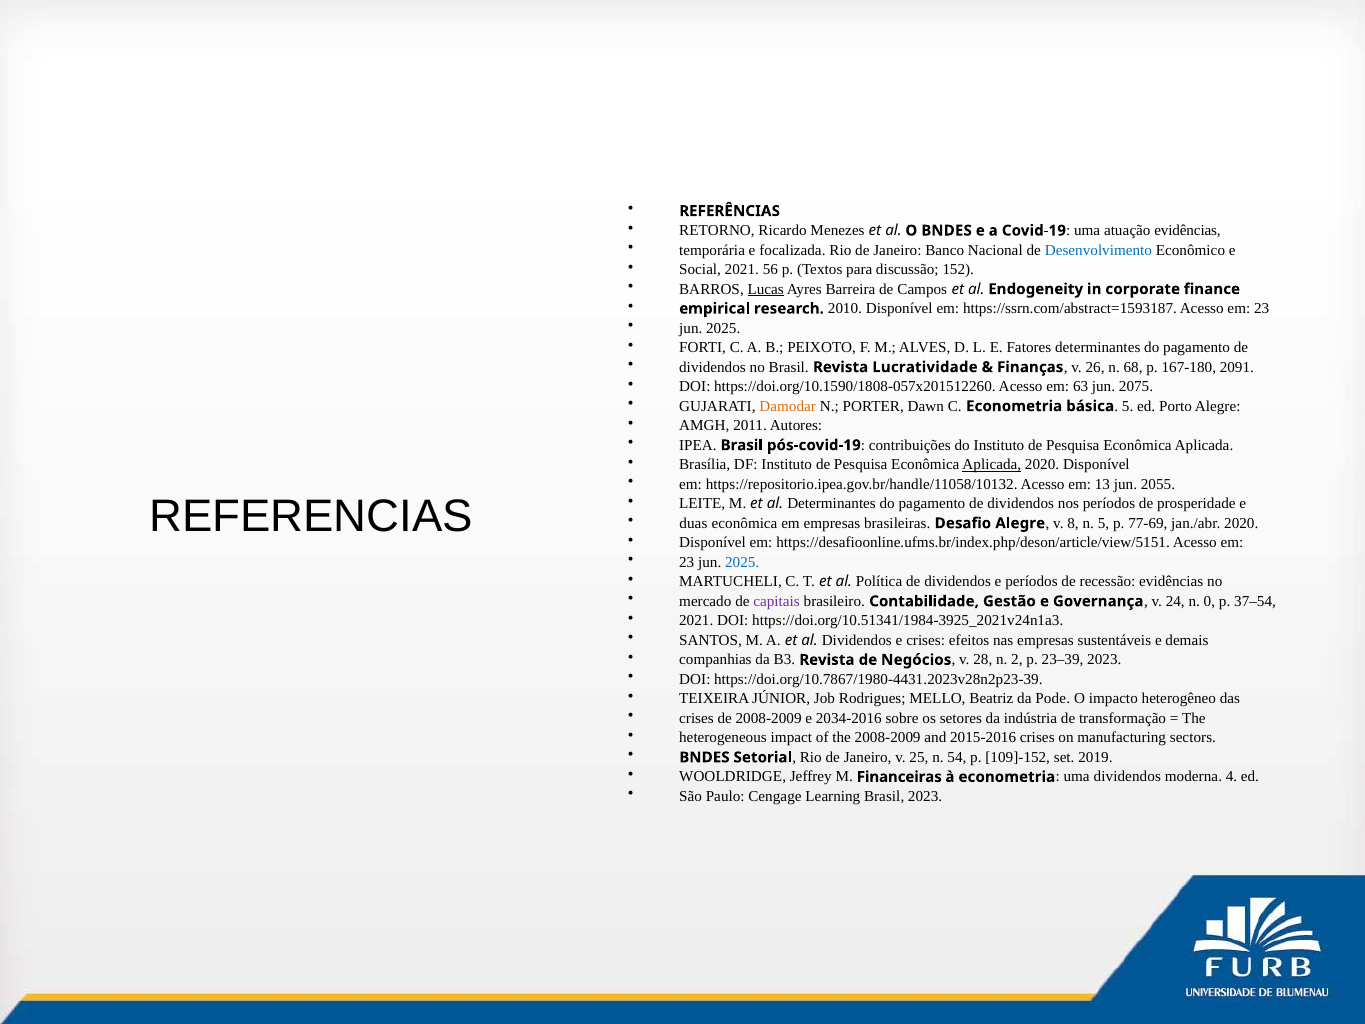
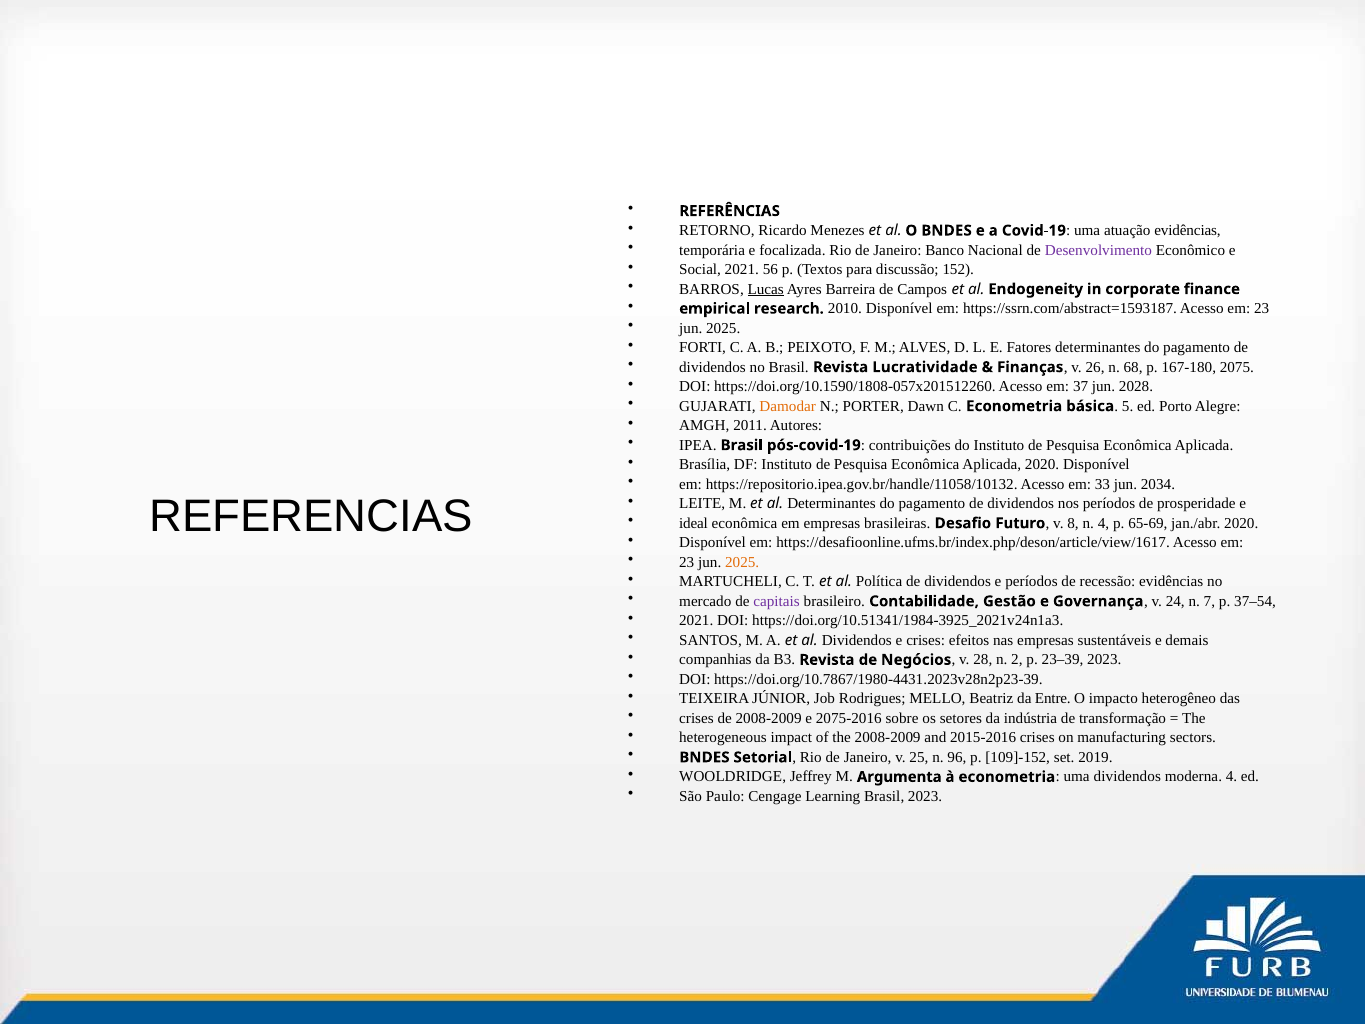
Desenvolvimento colour: blue -> purple
2091: 2091 -> 2075
63: 63 -> 37
2075: 2075 -> 2028
Aplicada at (992, 465) underline: present -> none
13: 13 -> 33
2055: 2055 -> 2034
duas: duas -> ideal
Desafio Alegre: Alegre -> Futuro
n 5: 5 -> 4
77-69: 77-69 -> 65-69
https://desafioonline.ufms.br/index.php/deson/article/view/5151: https://desafioonline.ufms.br/index.php/deson/article/view/5151 -> https://desafioonline.ufms.br/index.php/deson/article/view/1617
2025 at (742, 562) colour: blue -> orange
0: 0 -> 7
Pode: Pode -> Entre
2034-2016: 2034-2016 -> 2075-2016
54: 54 -> 96
Financeiras: Financeiras -> Argumenta
